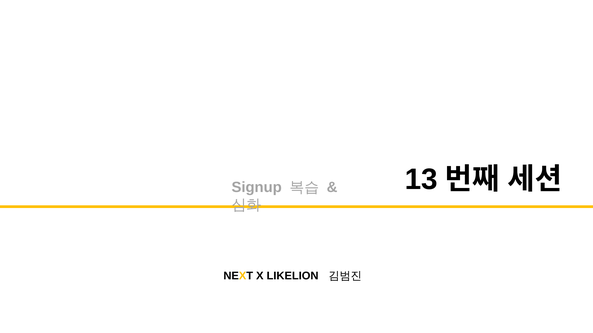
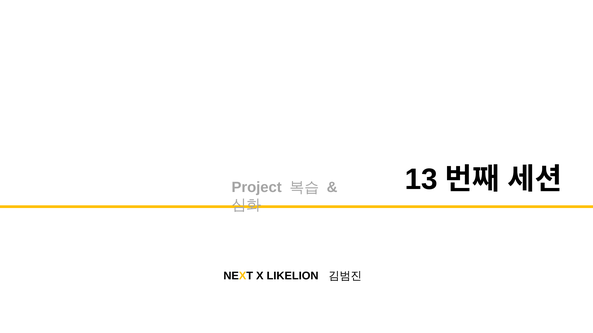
Signup: Signup -> Project
